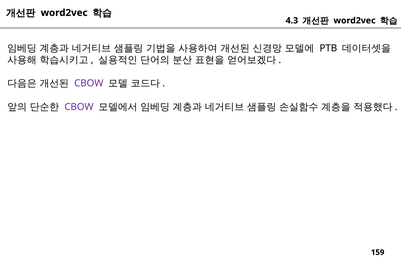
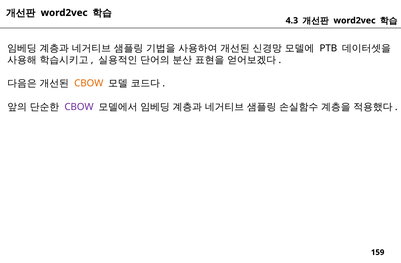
CBOW at (89, 84) colour: purple -> orange
